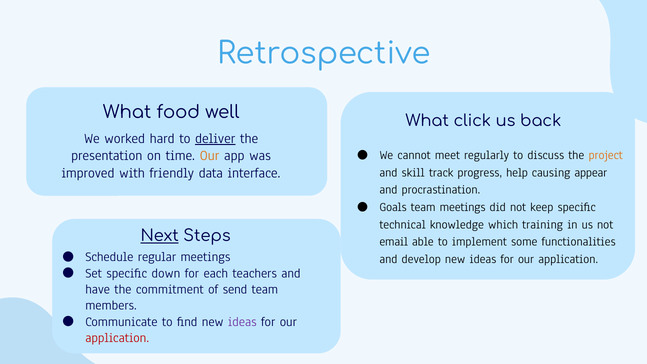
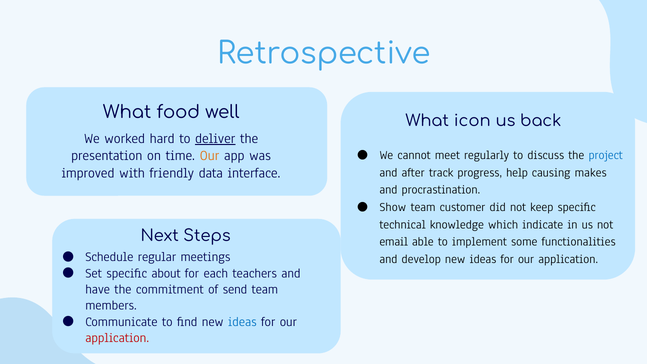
click: click -> icon
project colour: orange -> blue
skill: skill -> after
appear: appear -> makes
Goals: Goals -> Show
team meetings: meetings -> customer
training: training -> indicate
Next underline: present -> none
down: down -> about
ideas at (242, 322) colour: purple -> blue
